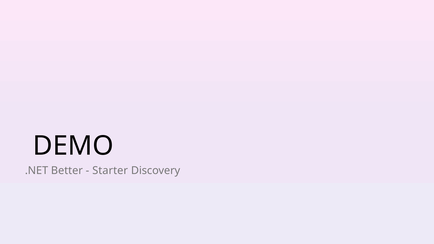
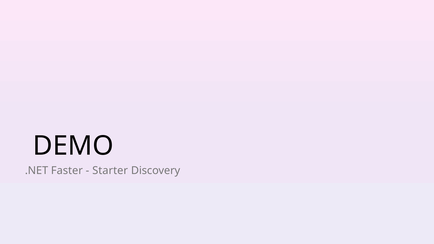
Better: Better -> Faster
